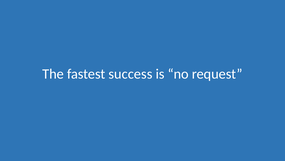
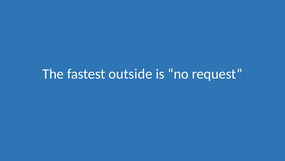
success: success -> outside
